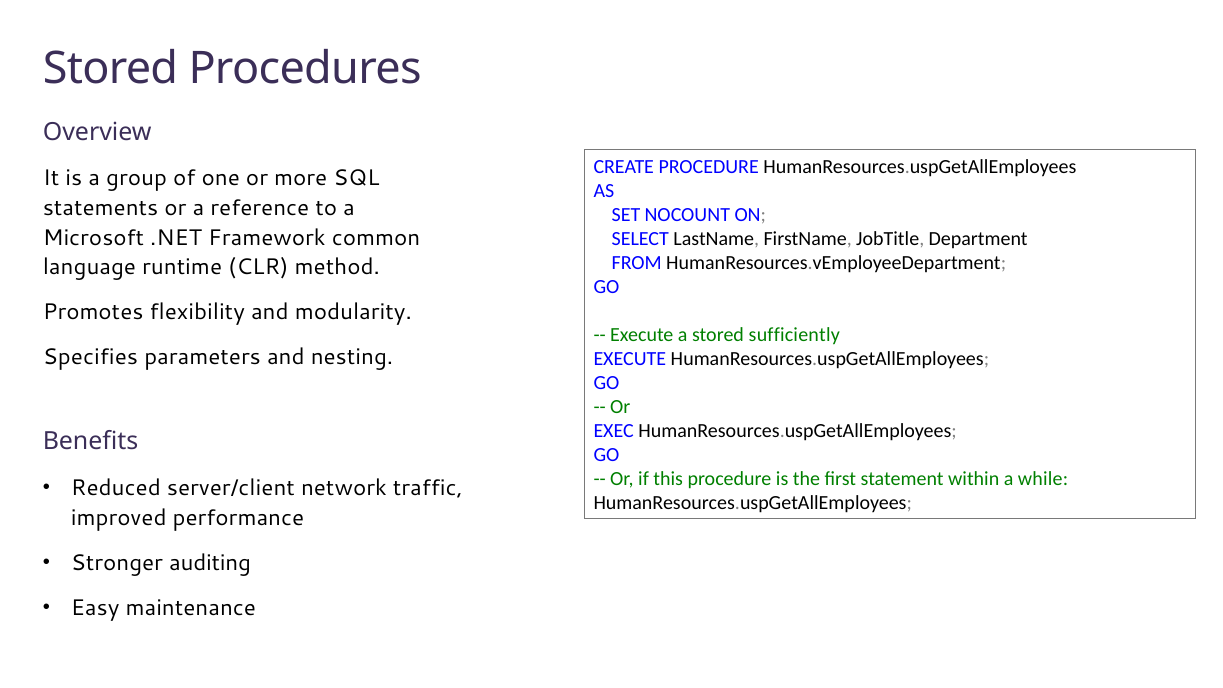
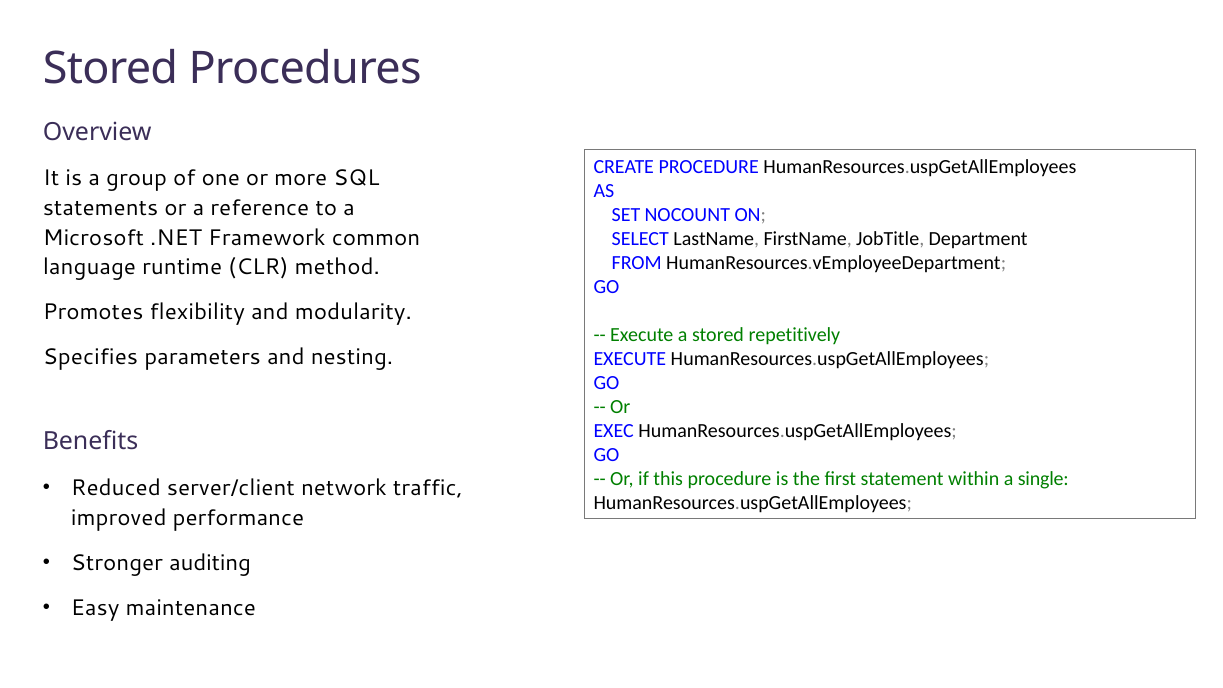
sufficiently: sufficiently -> repetitively
while: while -> single
